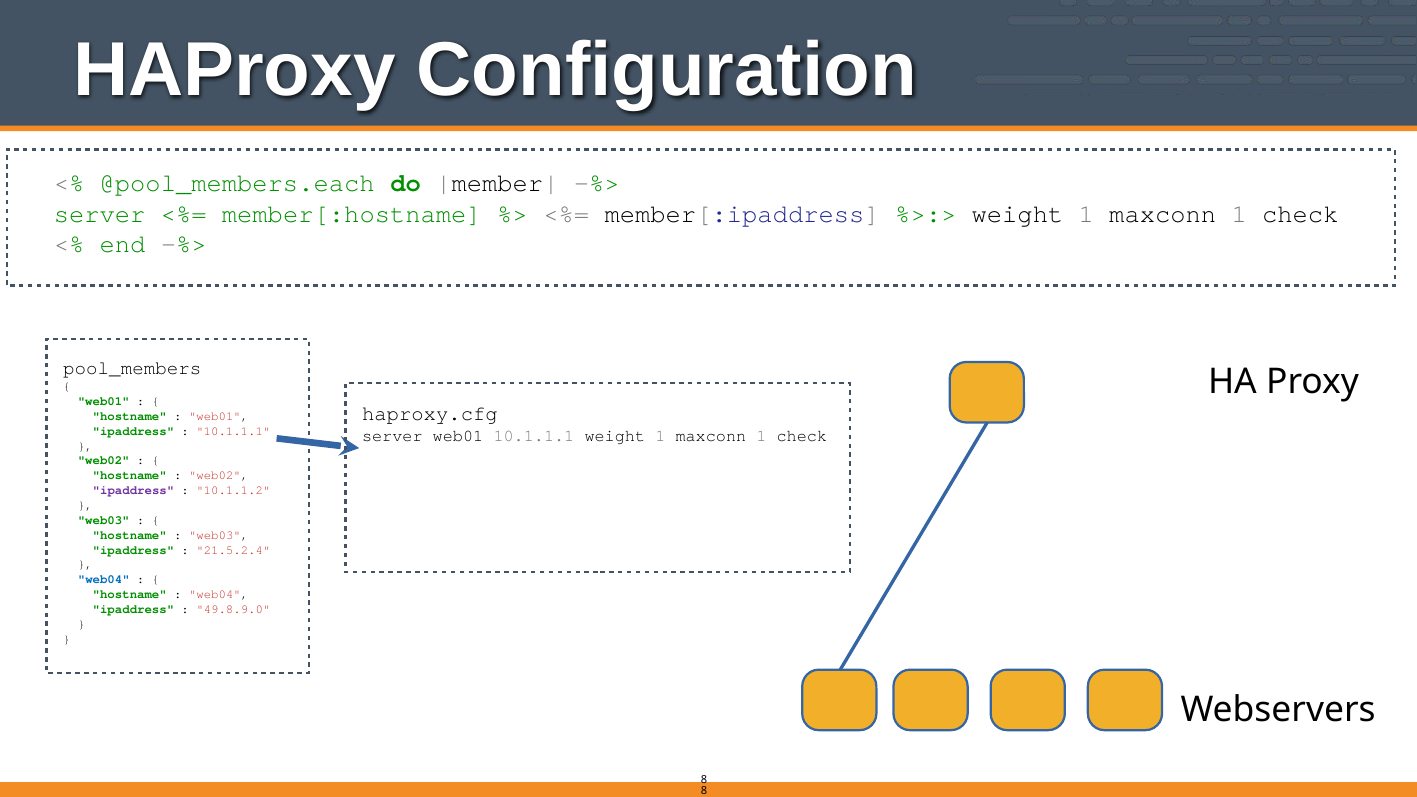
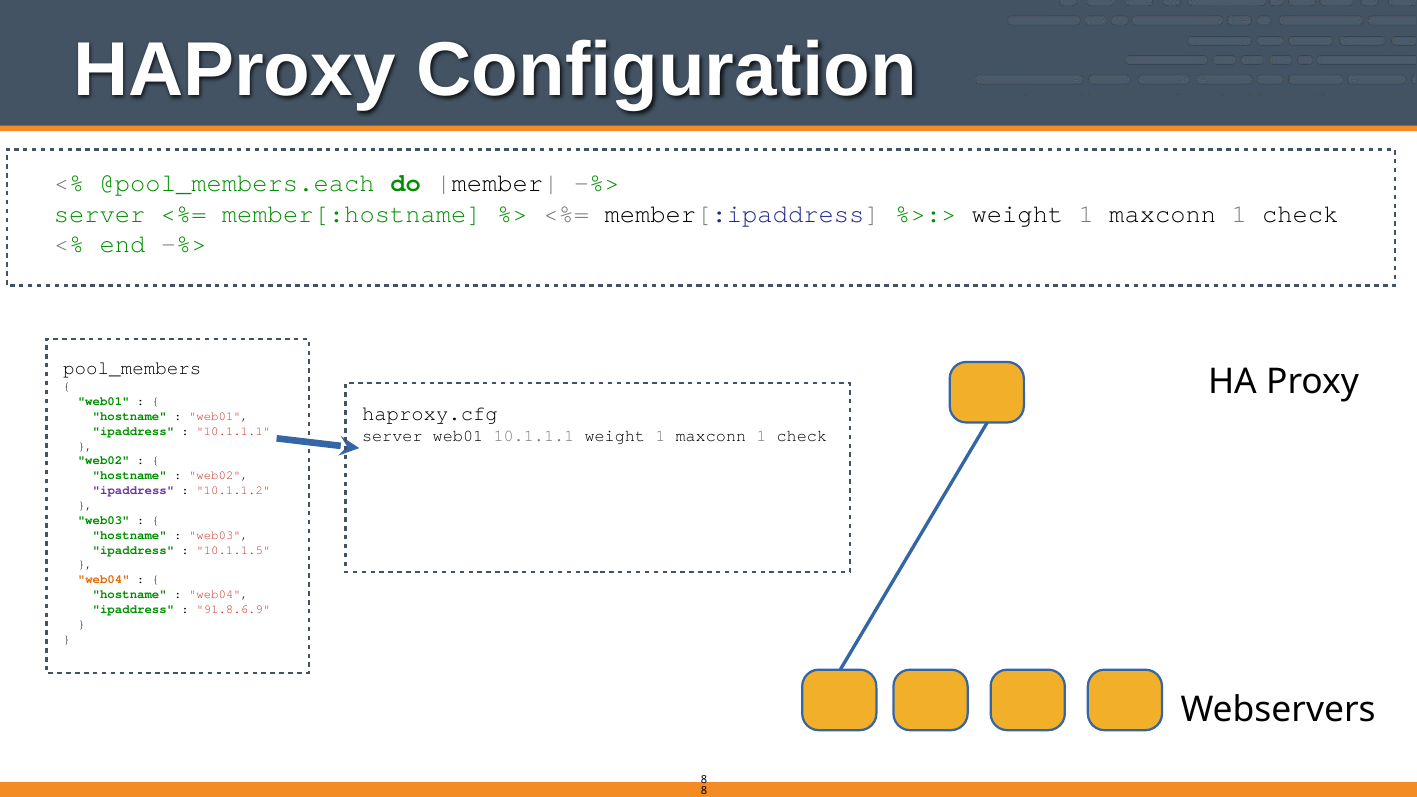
21.5.2.4: 21.5.2.4 -> 10.1.1.5
web04 at (104, 580) colour: blue -> orange
49.8.9.0: 49.8.9.0 -> 91.8.6.9
